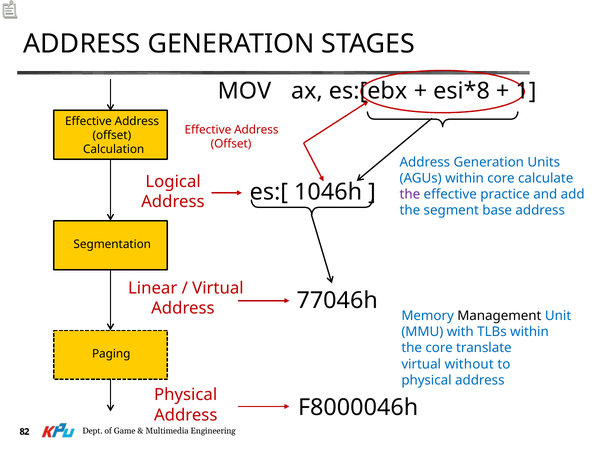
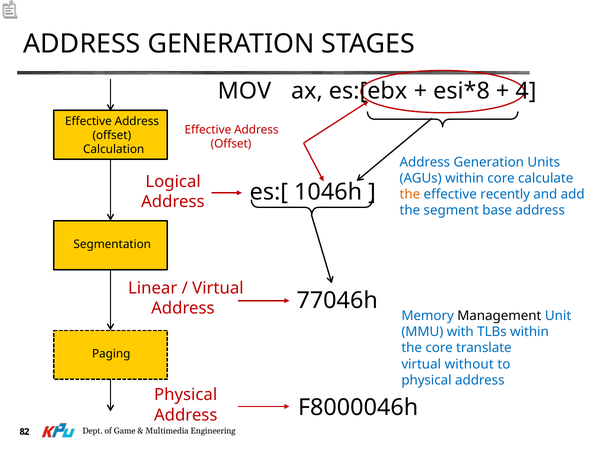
1: 1 -> 4
the at (410, 195) colour: purple -> orange
practice: practice -> recently
